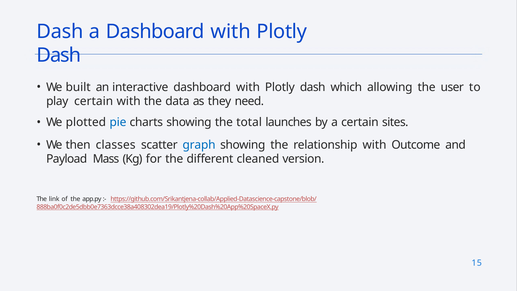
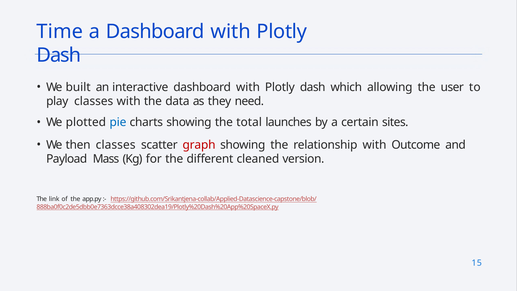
Dash at (60, 31): Dash -> Time
play certain: certain -> classes
graph colour: blue -> red
